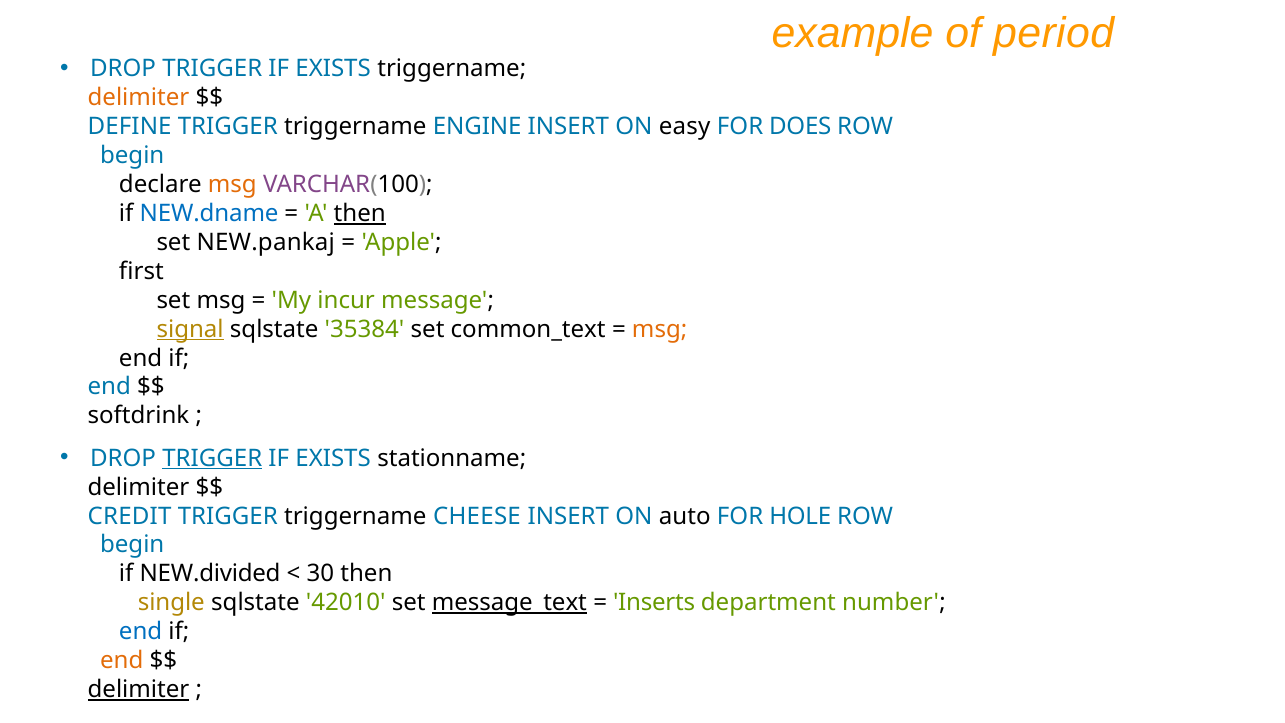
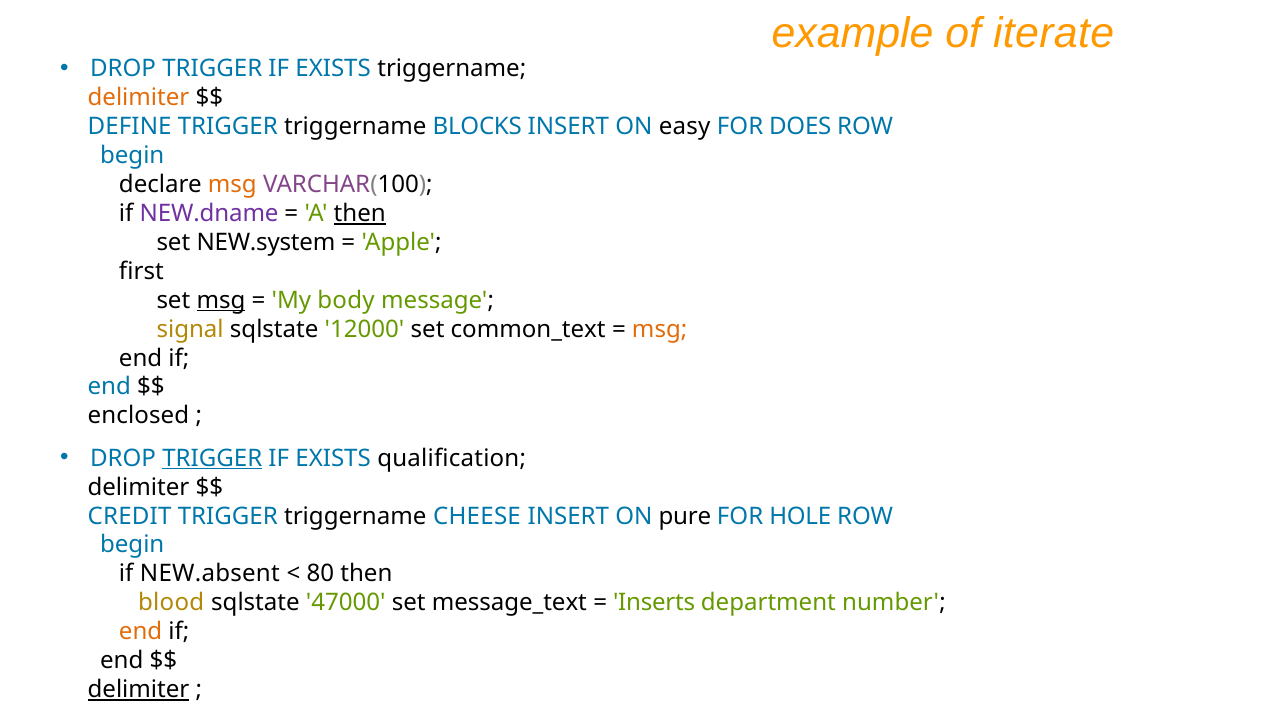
period: period -> iterate
ENGINE: ENGINE -> BLOCKS
NEW.dname colour: blue -> purple
NEW.pankaj: NEW.pankaj -> NEW.system
msg at (221, 300) underline: none -> present
incur: incur -> body
signal underline: present -> none
35384: 35384 -> 12000
softdrink: softdrink -> enclosed
stationname: stationname -> qualification
auto: auto -> pure
NEW.divided: NEW.divided -> NEW.absent
30: 30 -> 80
single: single -> blood
42010: 42010 -> 47000
message_text underline: present -> none
end at (141, 632) colour: blue -> orange
end at (122, 661) colour: orange -> black
